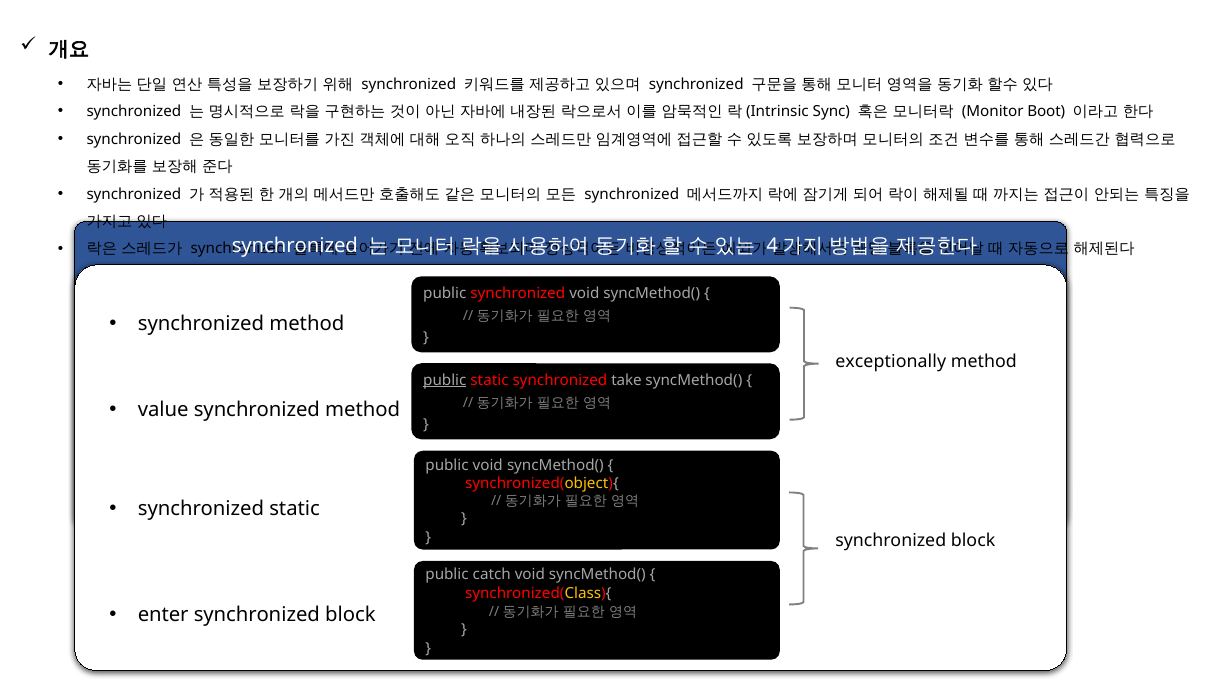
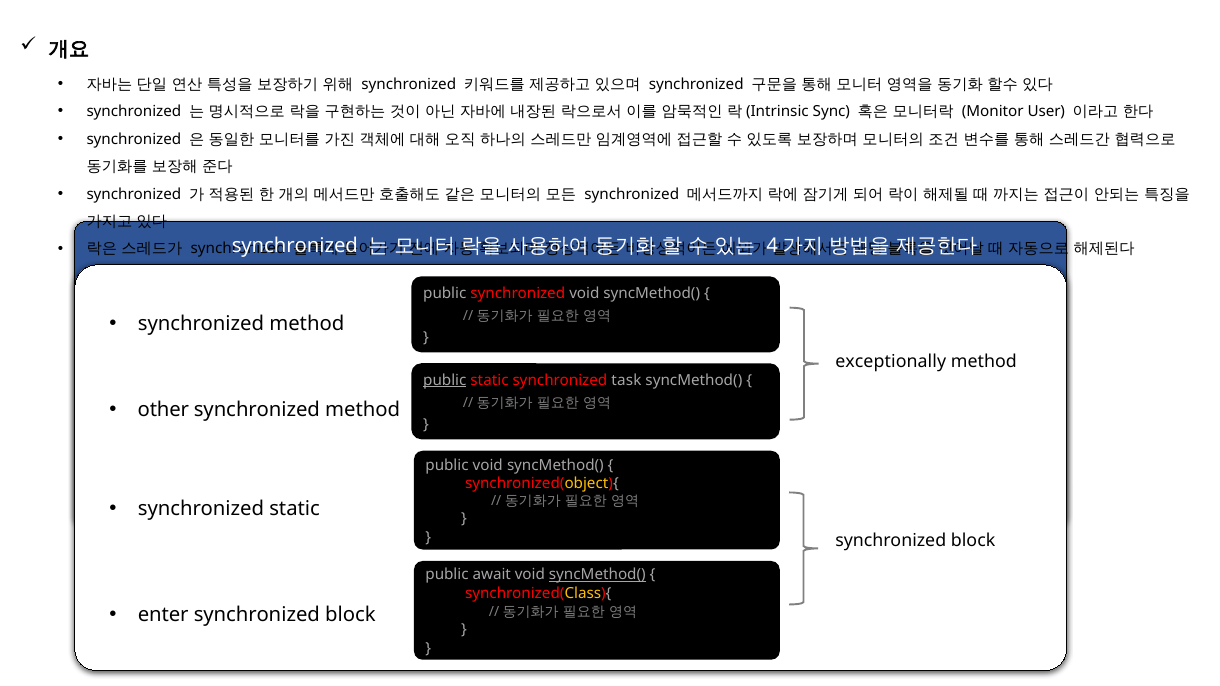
Boot: Boot -> User
take: take -> task
value: value -> other
catch: catch -> await
syncMethod( at (597, 575) underline: none -> present
